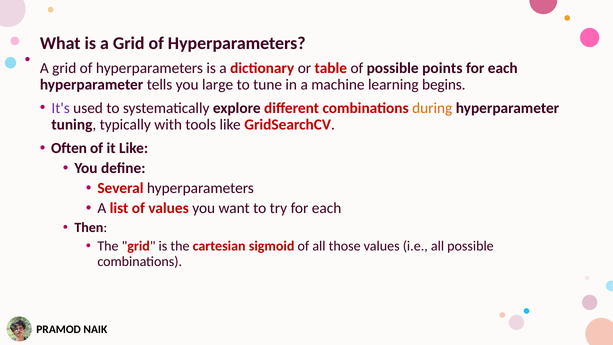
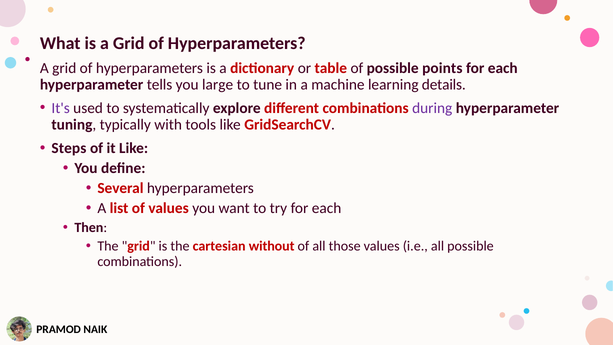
begins: begins -> details
during colour: orange -> purple
Often: Often -> Steps
sigmoid: sigmoid -> without
